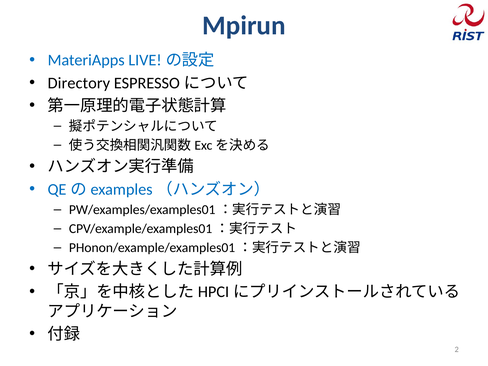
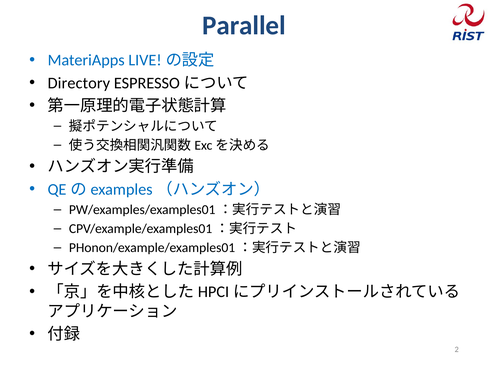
Mpirun: Mpirun -> Parallel
